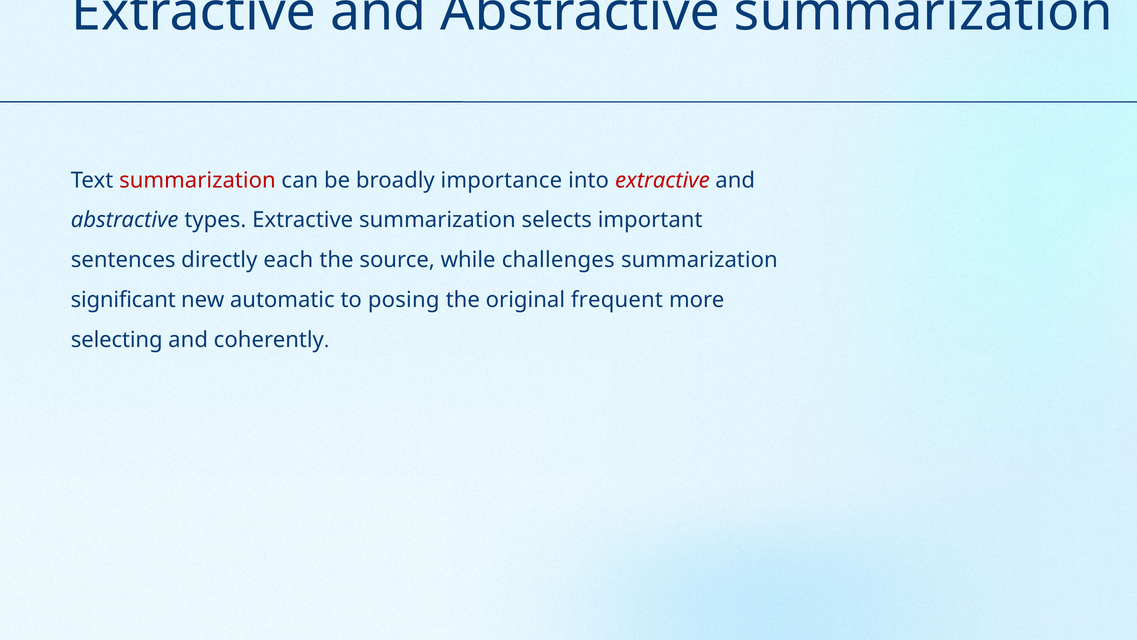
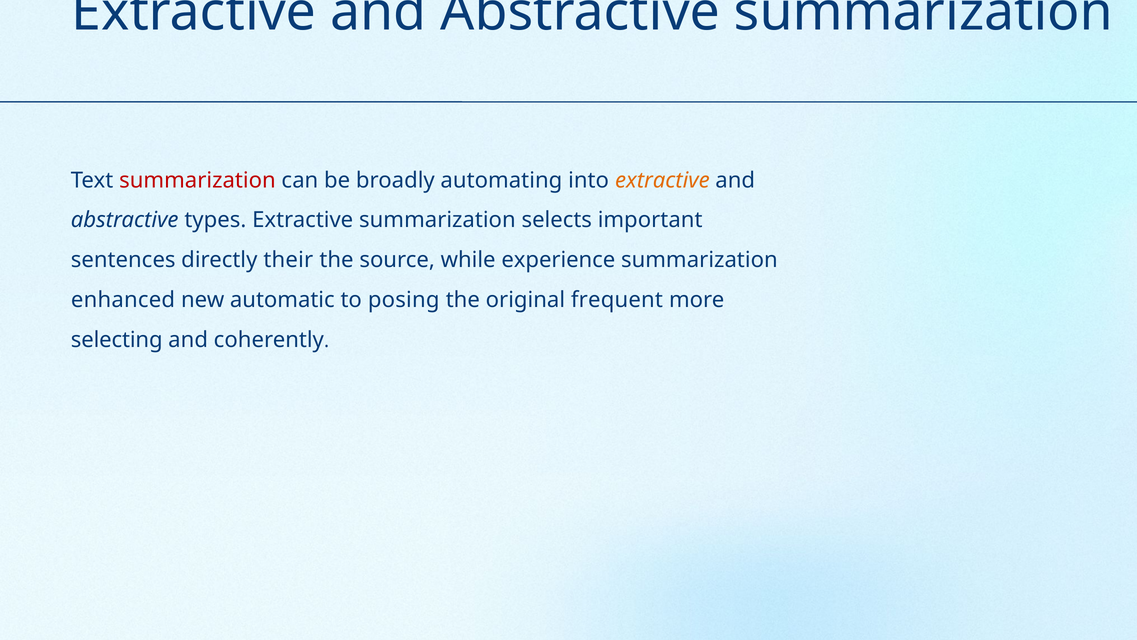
importance: importance -> automating
extractive at (662, 180) colour: red -> orange
each: each -> their
challenges: challenges -> experience
significant: significant -> enhanced
